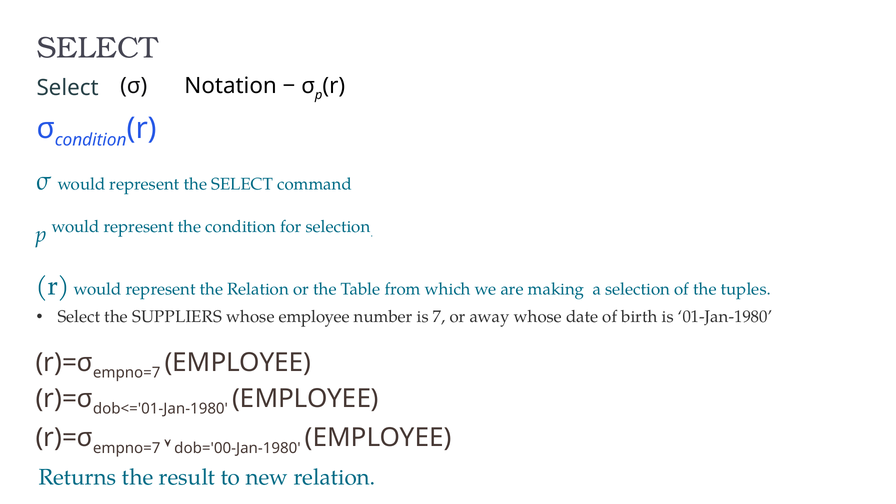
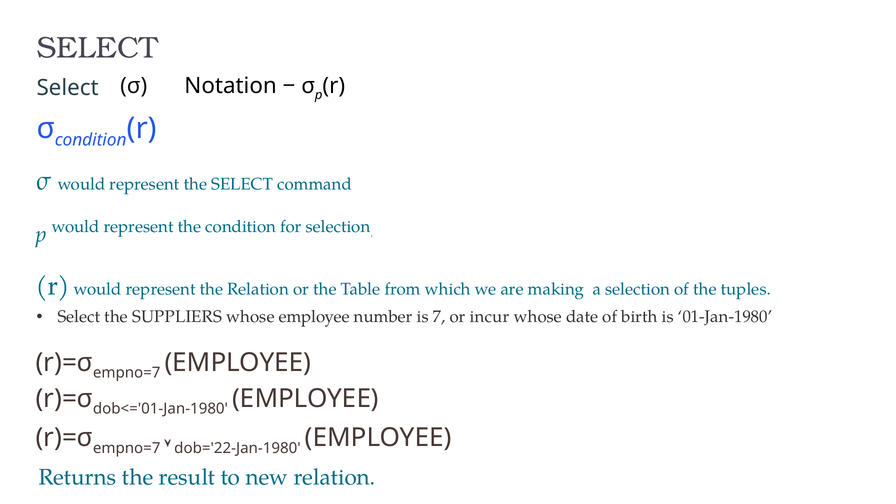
away: away -> incur
dob='00-Jan-1980: dob='00-Jan-1980 -> dob='22-Jan-1980
